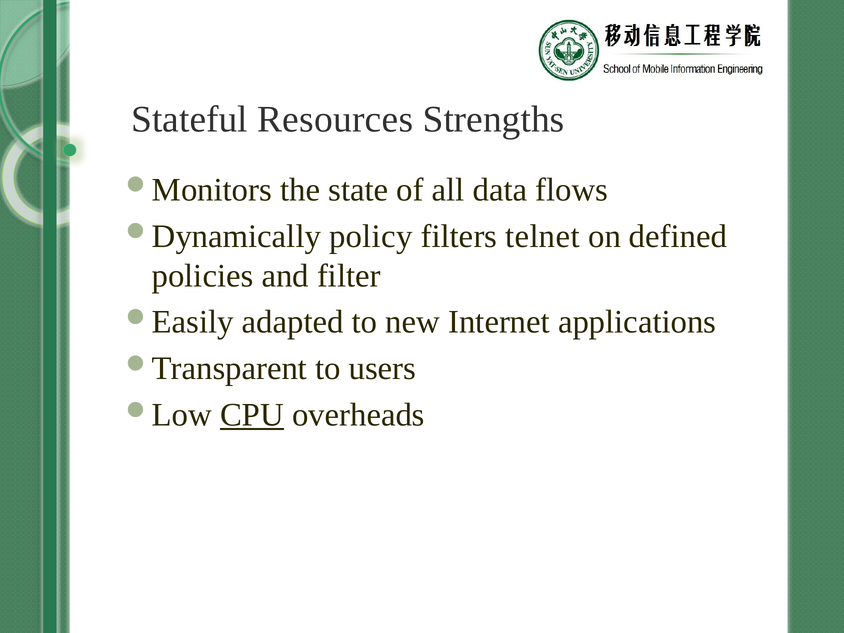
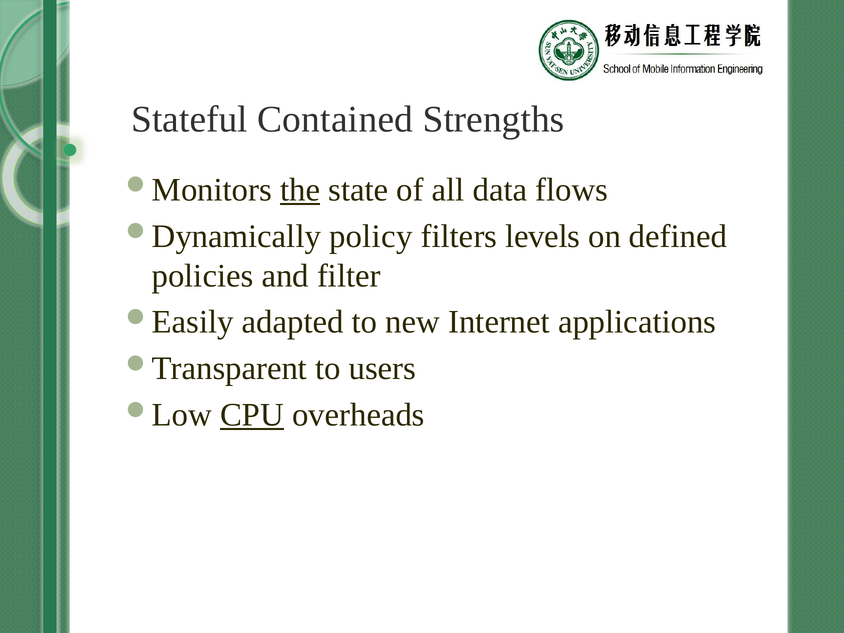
Resources: Resources -> Contained
the underline: none -> present
telnet: telnet -> levels
